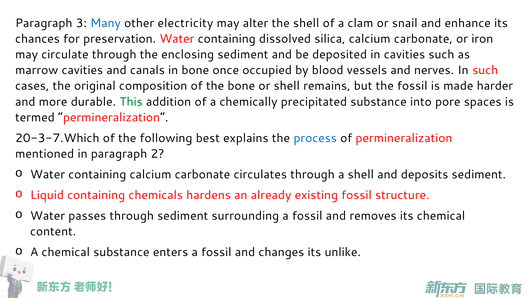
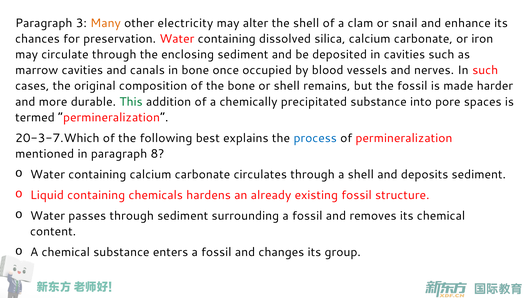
Many colour: blue -> orange
2: 2 -> 8
unlike: unlike -> group
